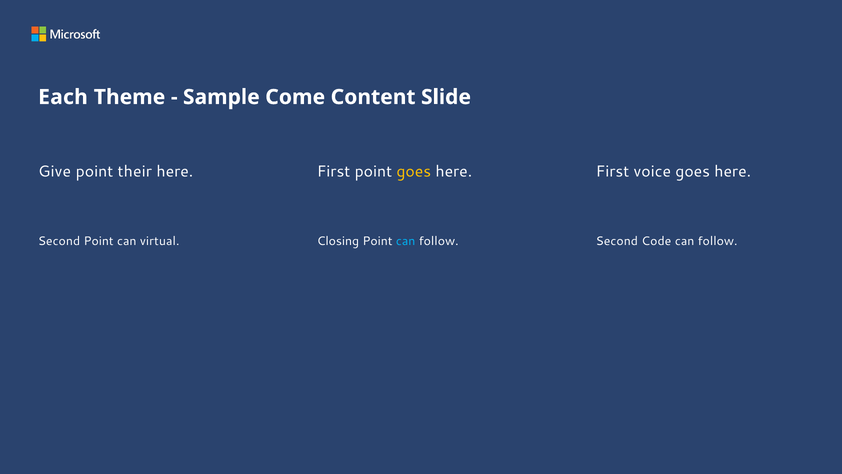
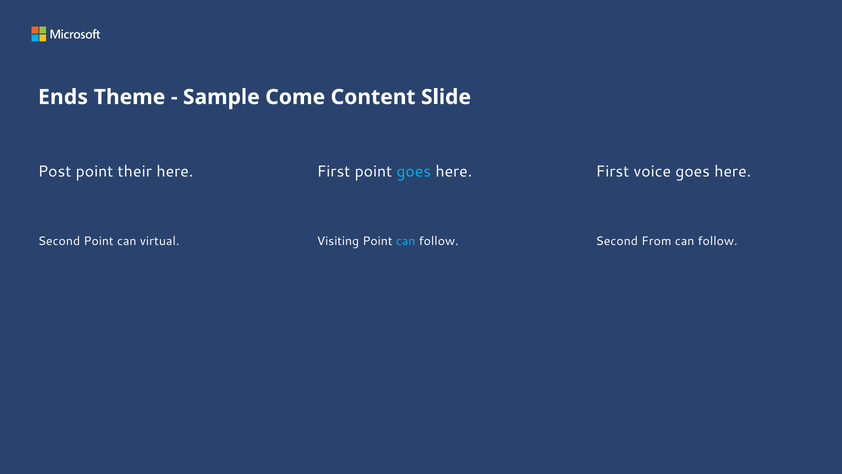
Each: Each -> Ends
Give: Give -> Post
goes at (414, 171) colour: yellow -> light blue
Closing: Closing -> Visiting
Code: Code -> From
